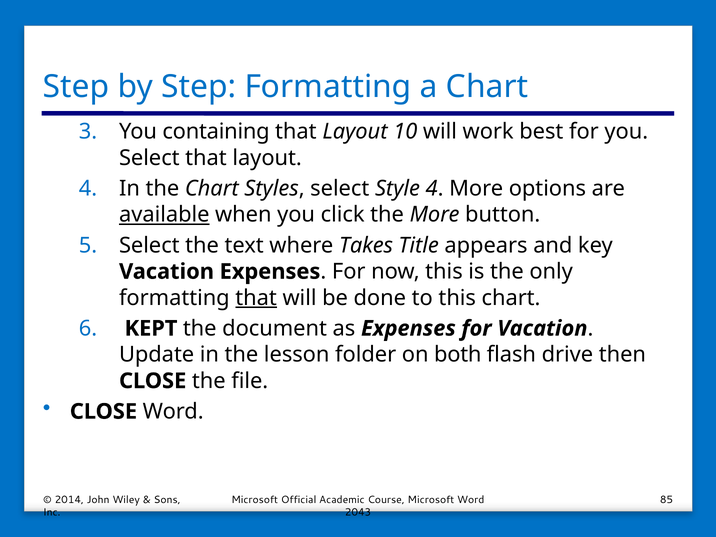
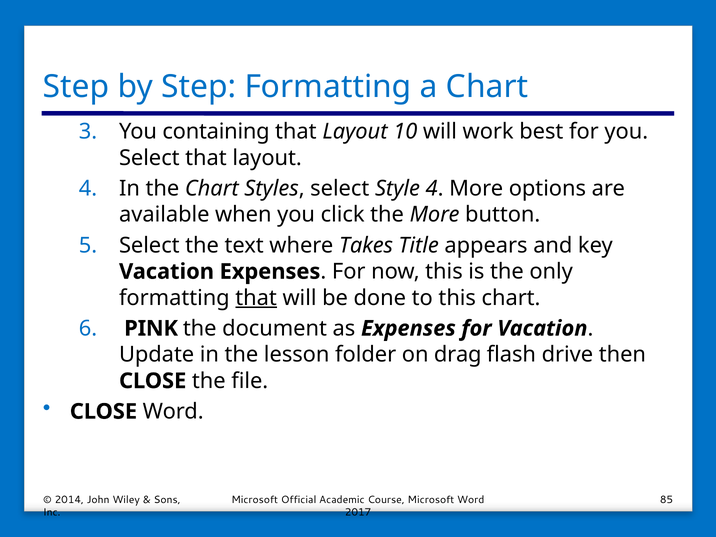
available underline: present -> none
KEPT: KEPT -> PINK
both: both -> drag
2043: 2043 -> 2017
